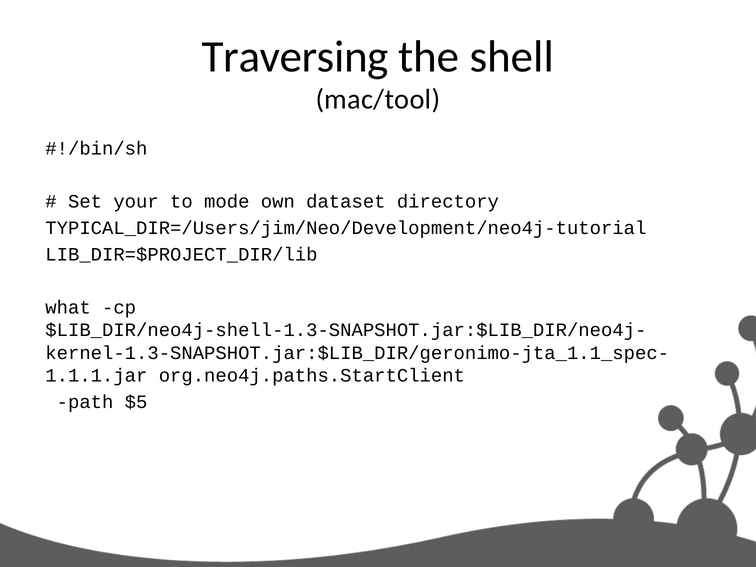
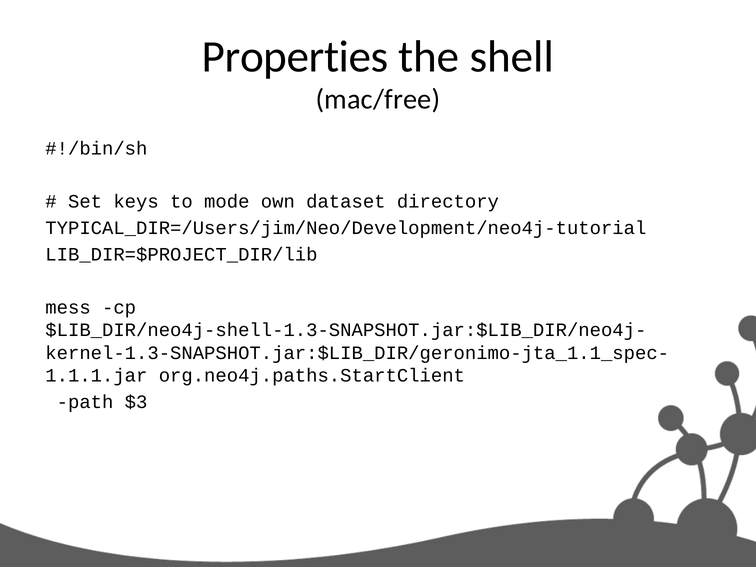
Traversing: Traversing -> Properties
mac/tool: mac/tool -> mac/free
your: your -> keys
what: what -> mess
$5: $5 -> $3
